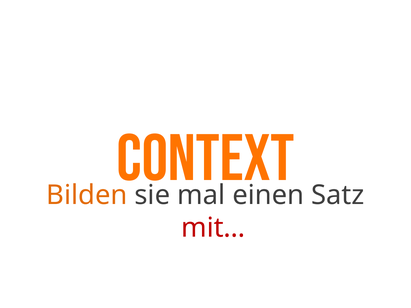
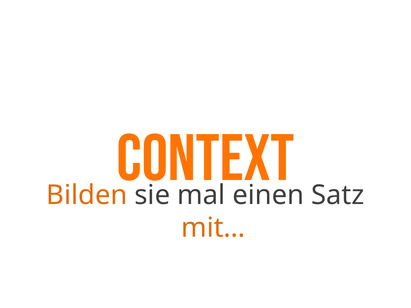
mit… colour: red -> orange
